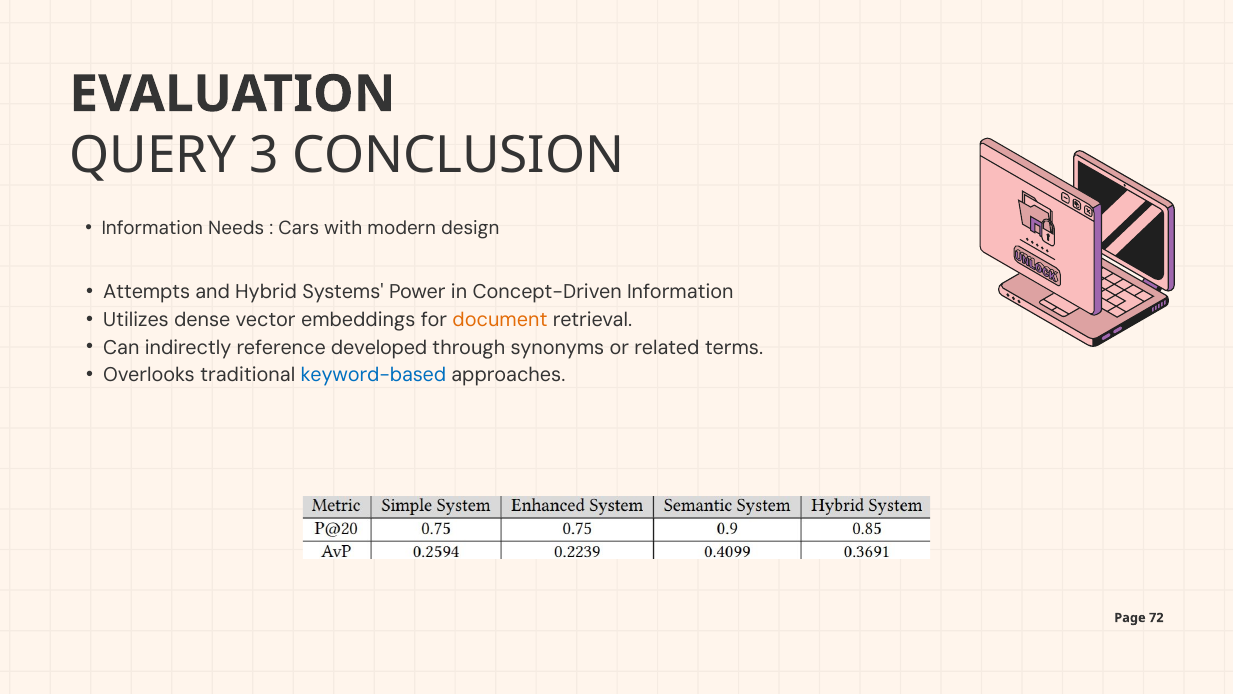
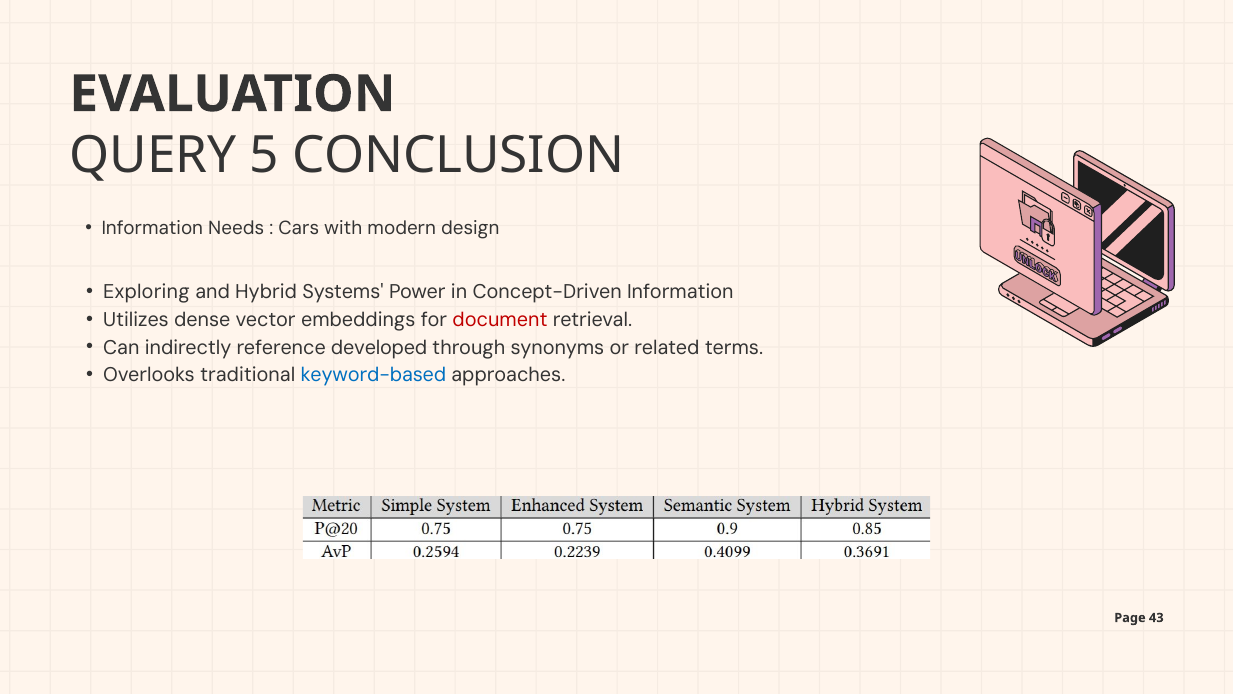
3: 3 -> 5
Attempts: Attempts -> Exploring
document colour: orange -> red
72: 72 -> 43
